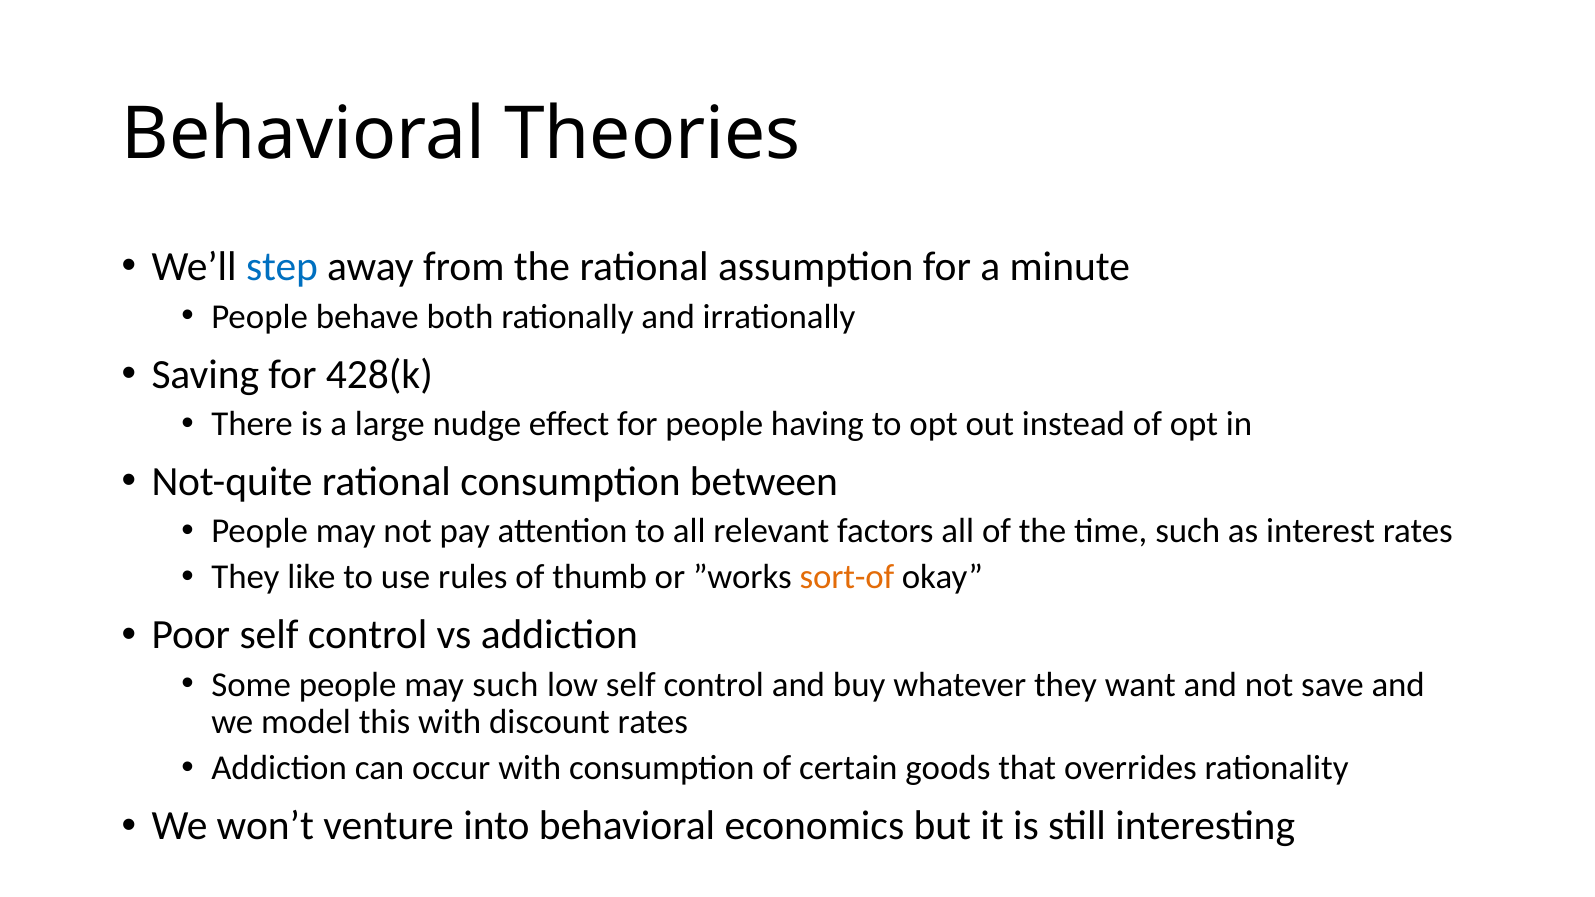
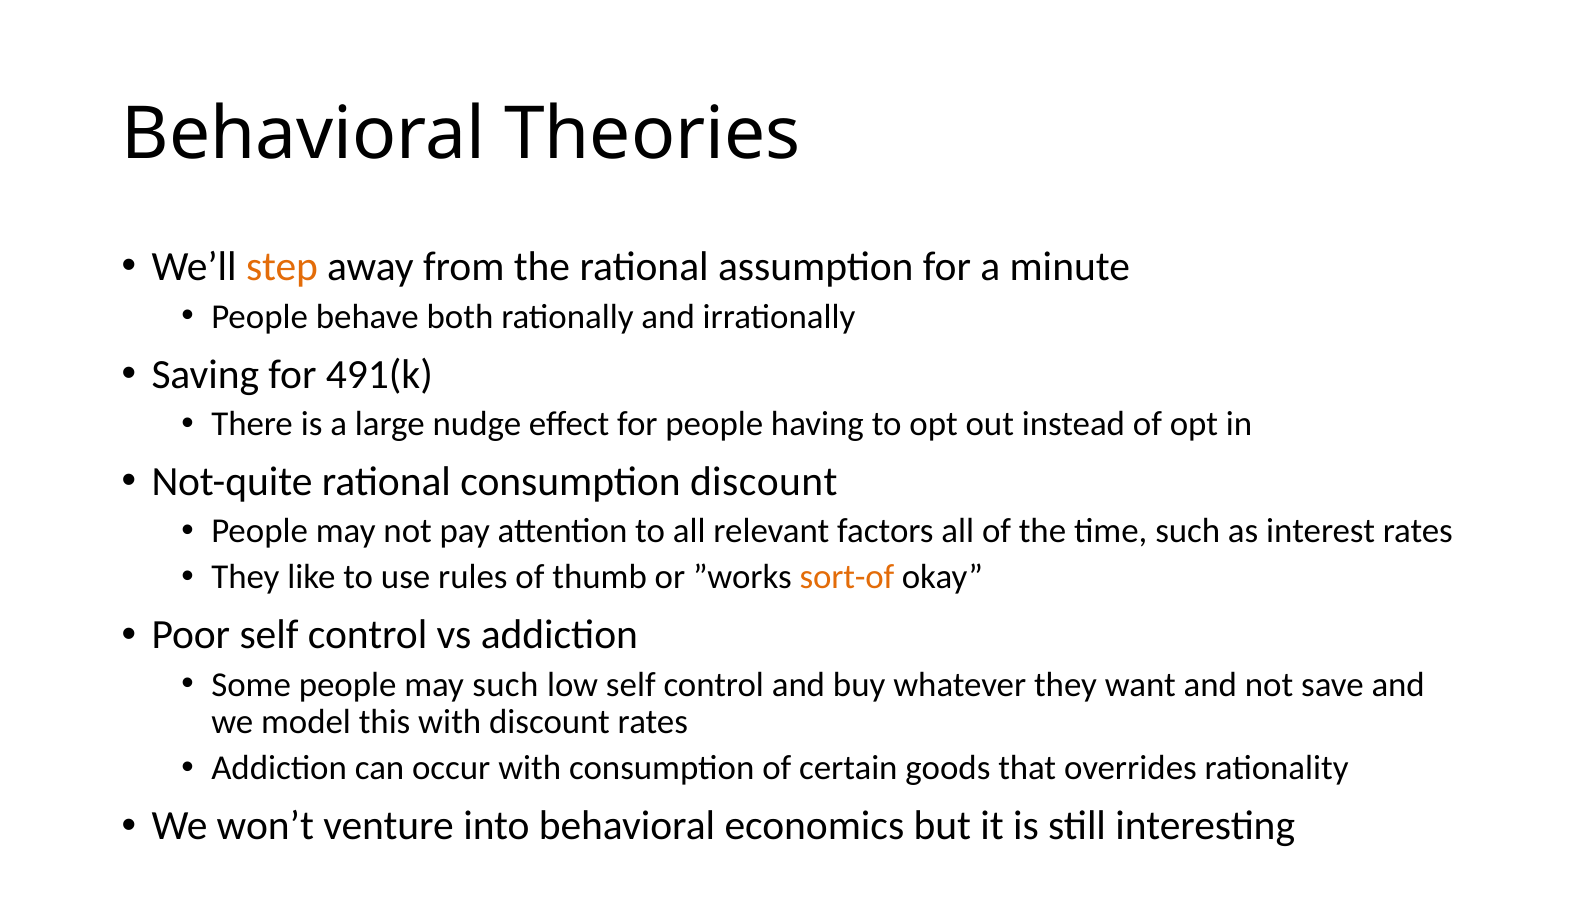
step colour: blue -> orange
428(k: 428(k -> 491(k
consumption between: between -> discount
